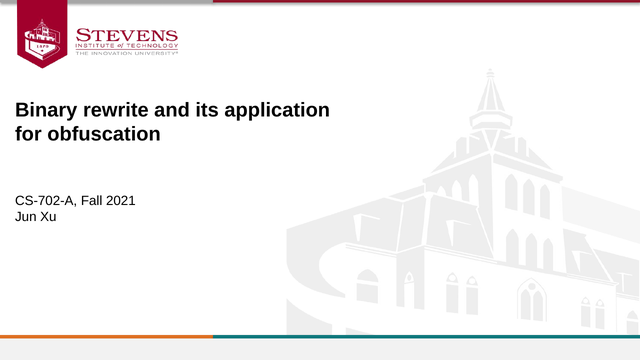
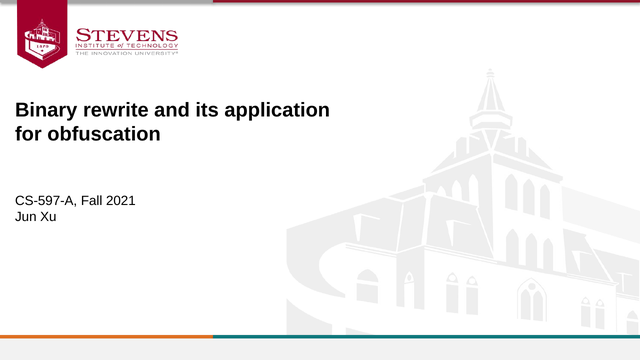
CS-702-A: CS-702-A -> CS-597-A
